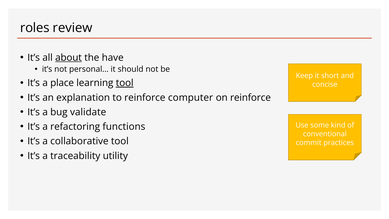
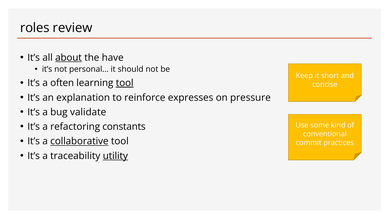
place: place -> often
computer: computer -> expresses
on reinforce: reinforce -> pressure
functions: functions -> constants
collaborative underline: none -> present
utility underline: none -> present
